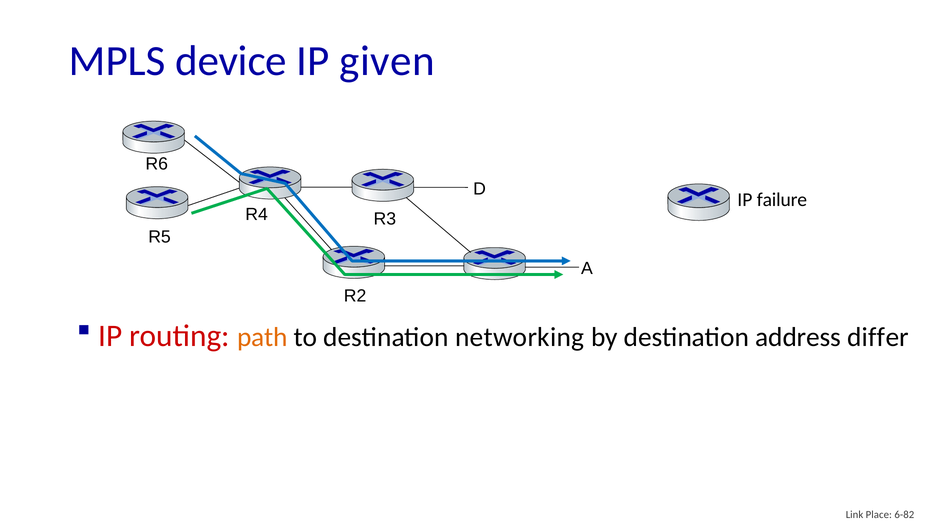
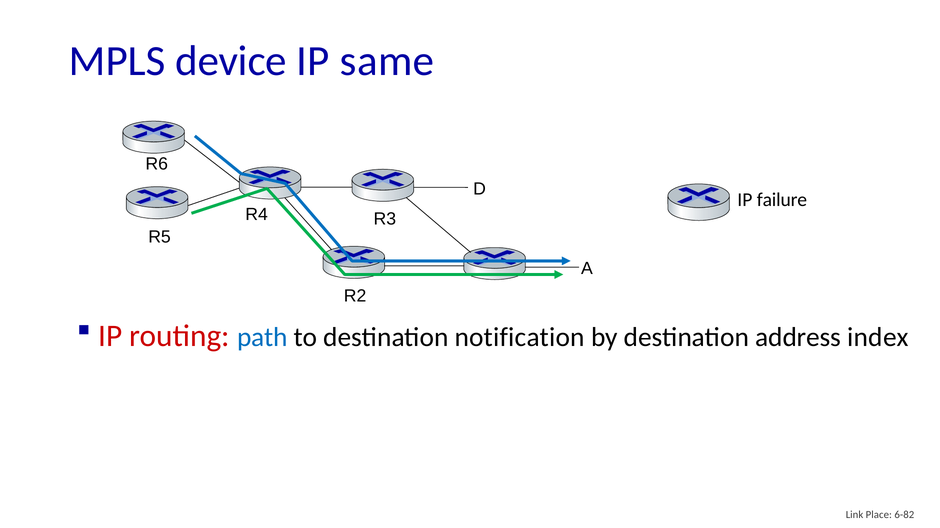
given: given -> same
path colour: orange -> blue
networking: networking -> notification
differ: differ -> index
